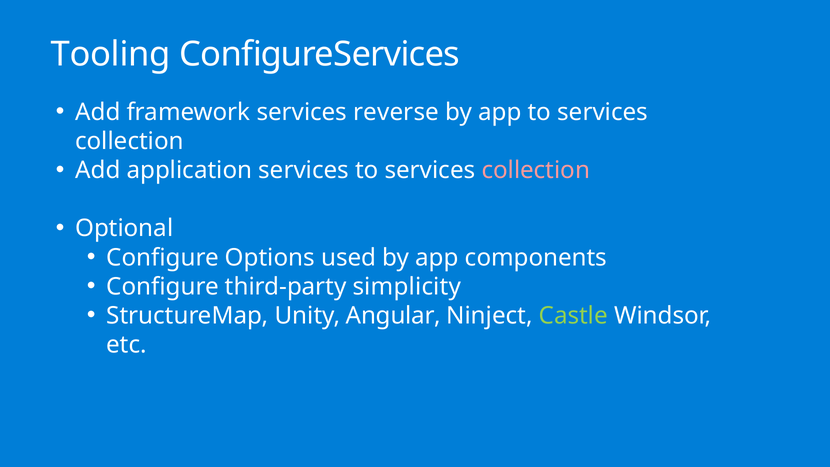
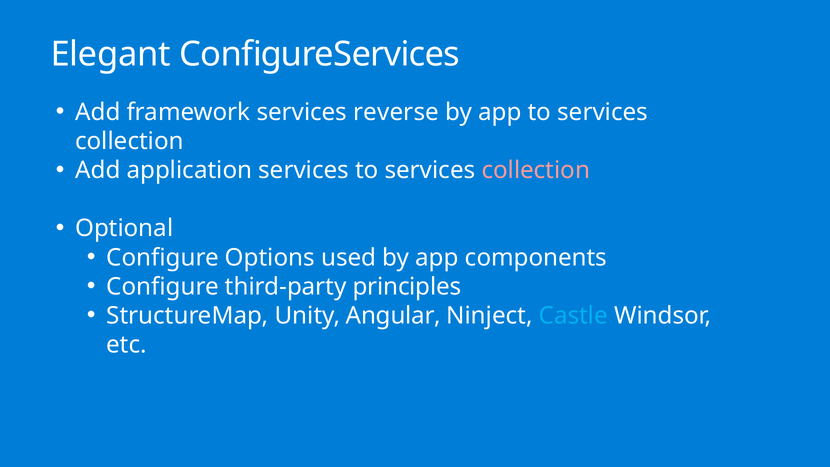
Tooling: Tooling -> Elegant
simplicity: simplicity -> principles
Castle colour: light green -> light blue
